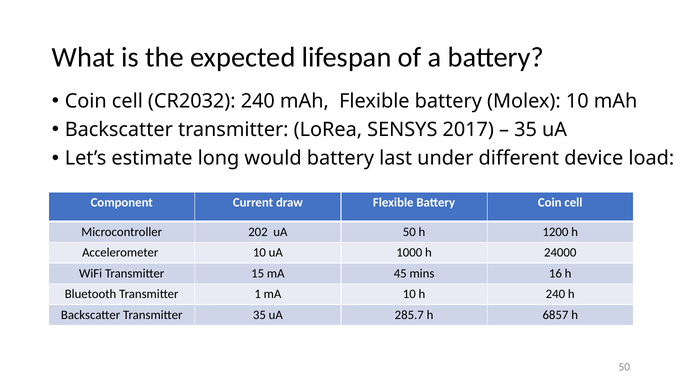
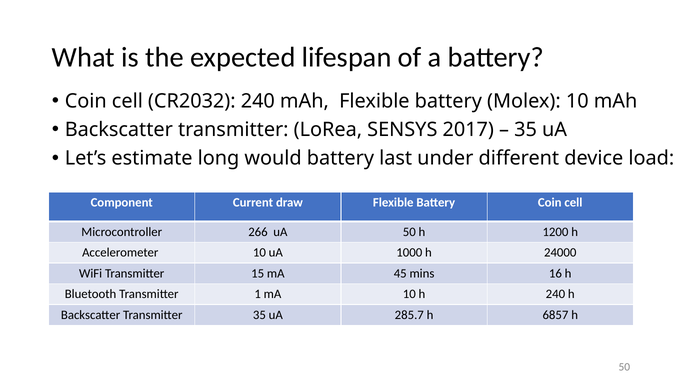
202: 202 -> 266
